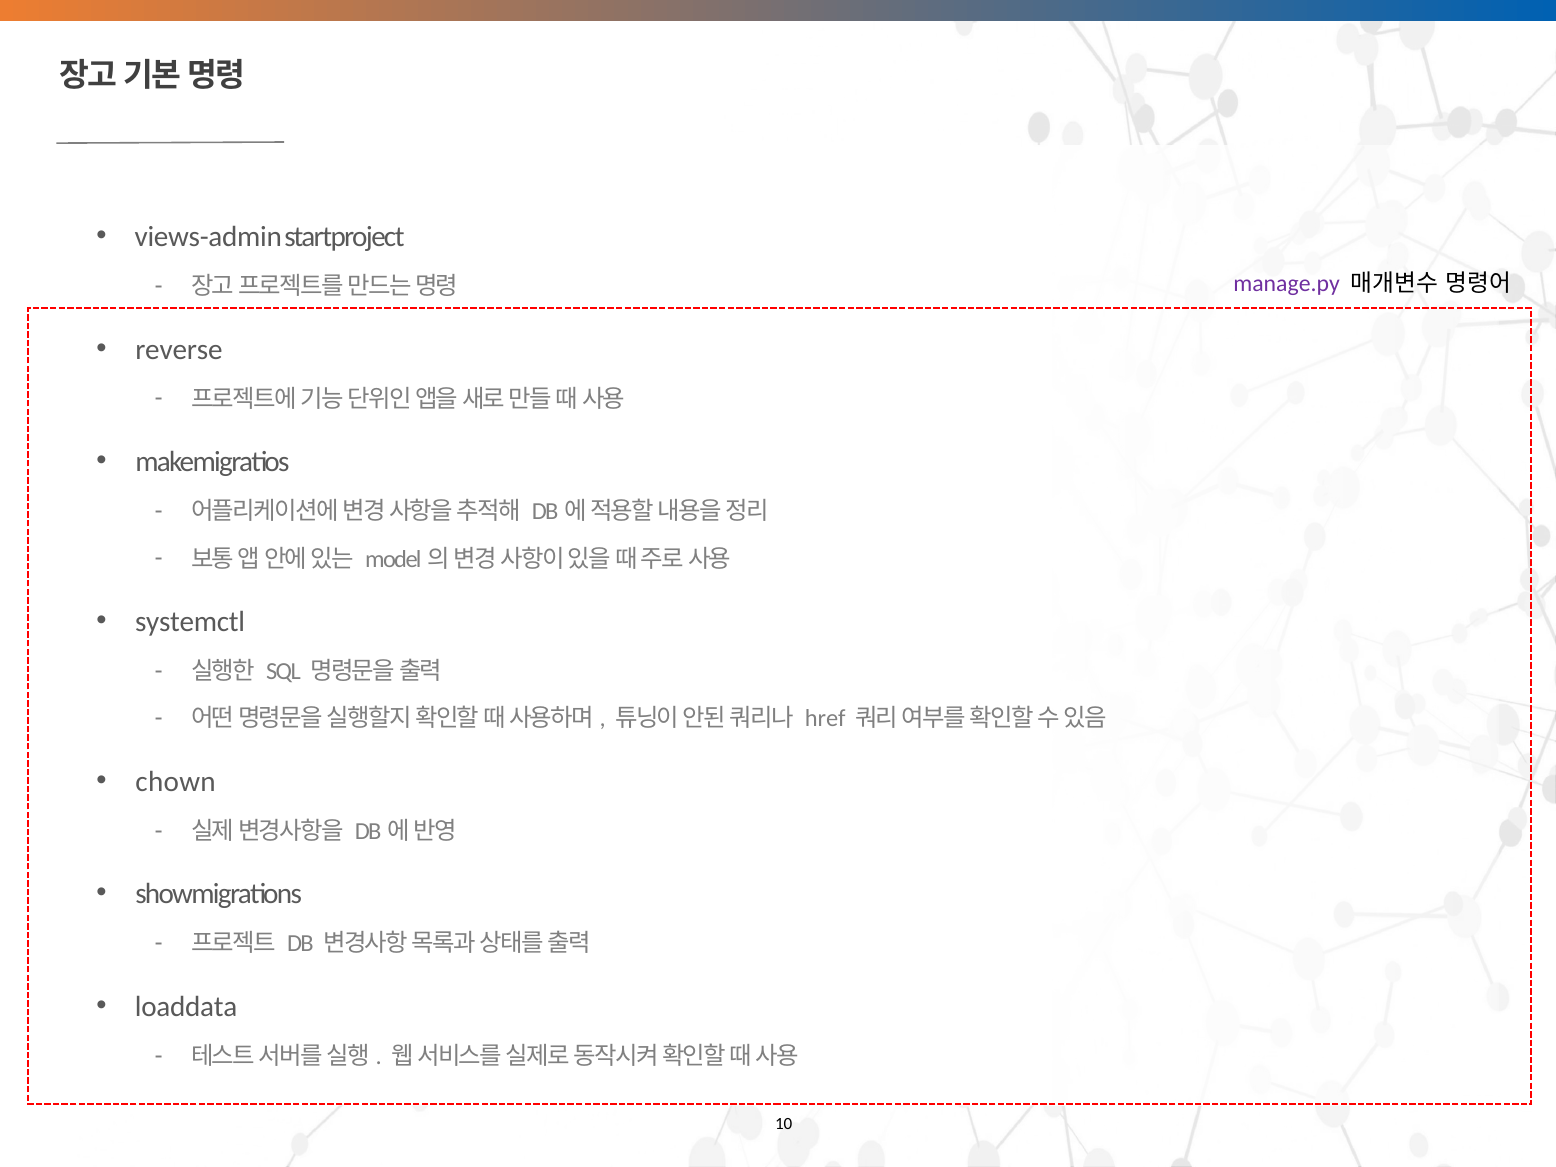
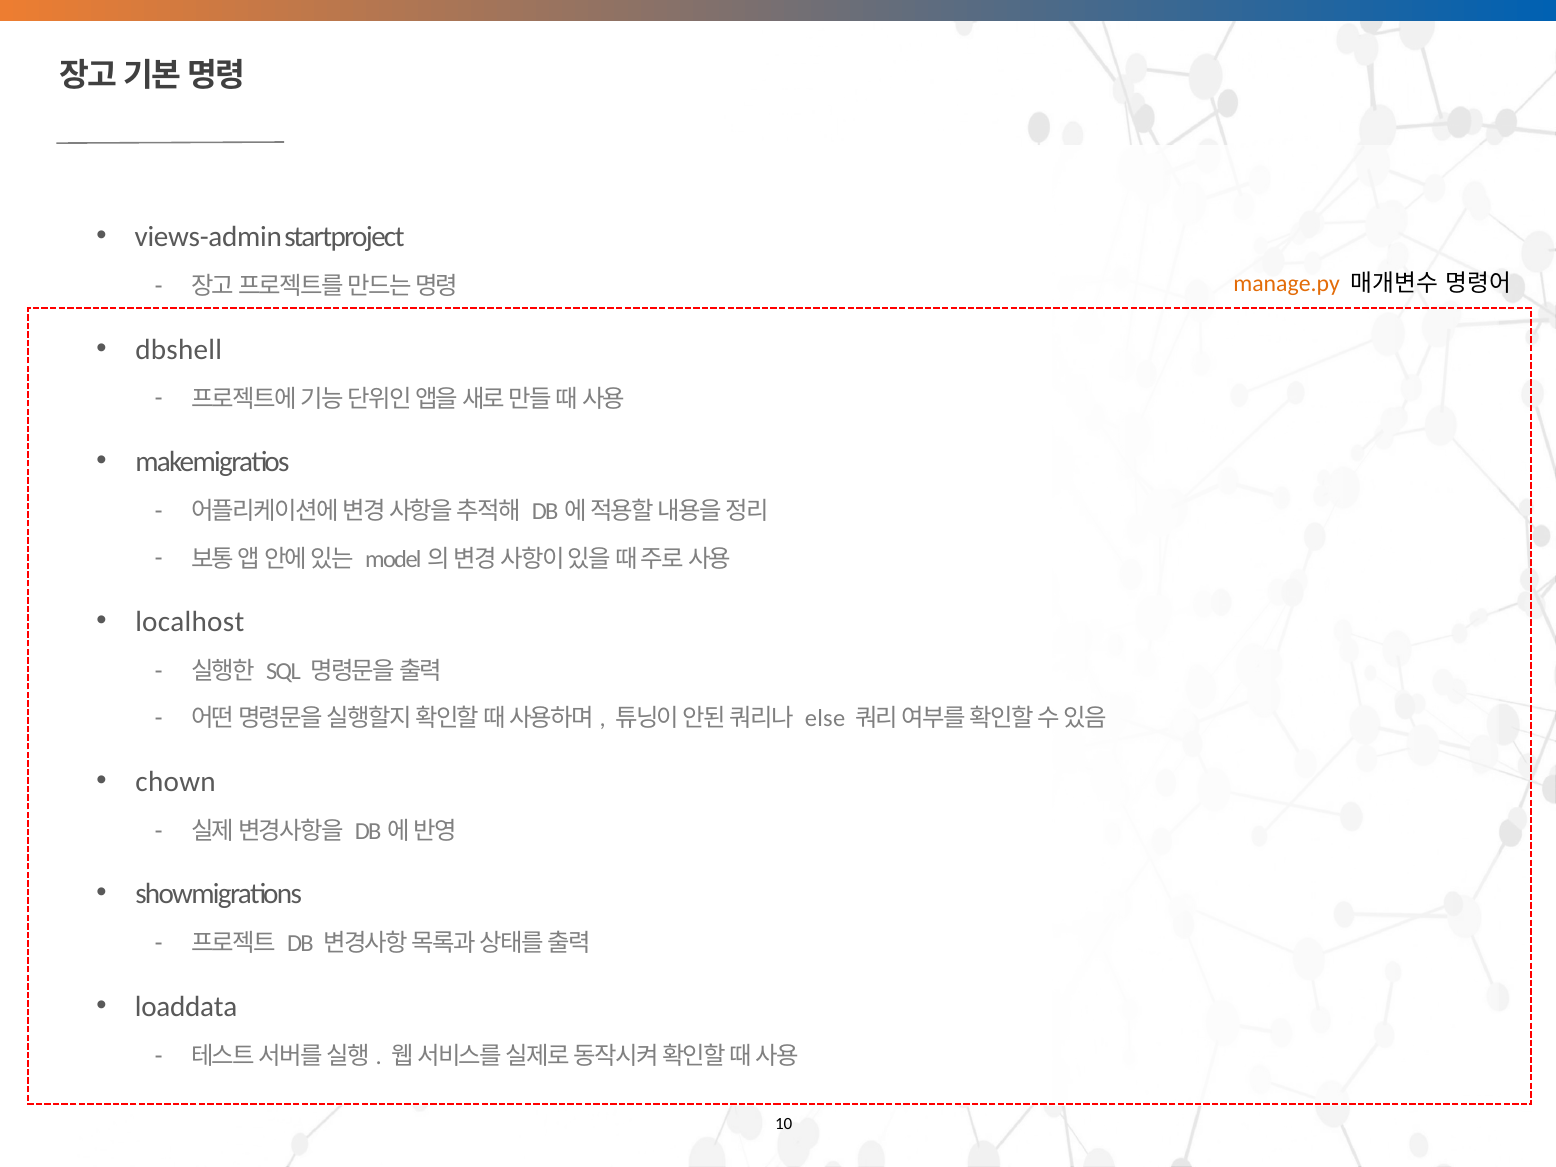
manage.py colour: purple -> orange
reverse: reverse -> dbshell
systemctl: systemctl -> localhost
href: href -> else
